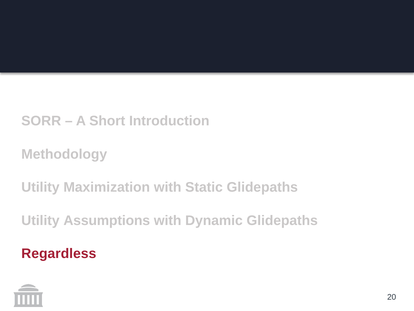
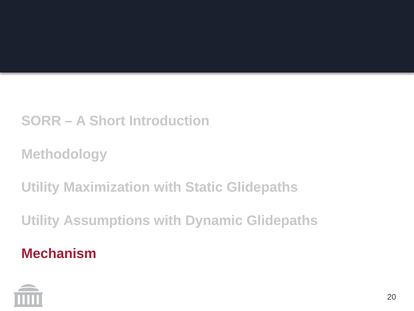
Regardless: Regardless -> Mechanism
